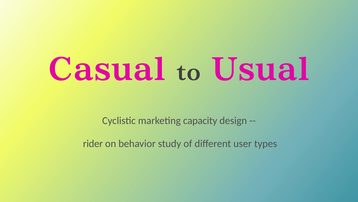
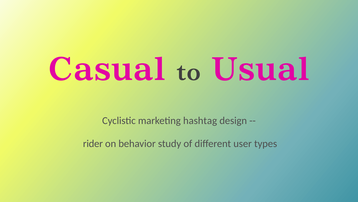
capacity: capacity -> hashtag
